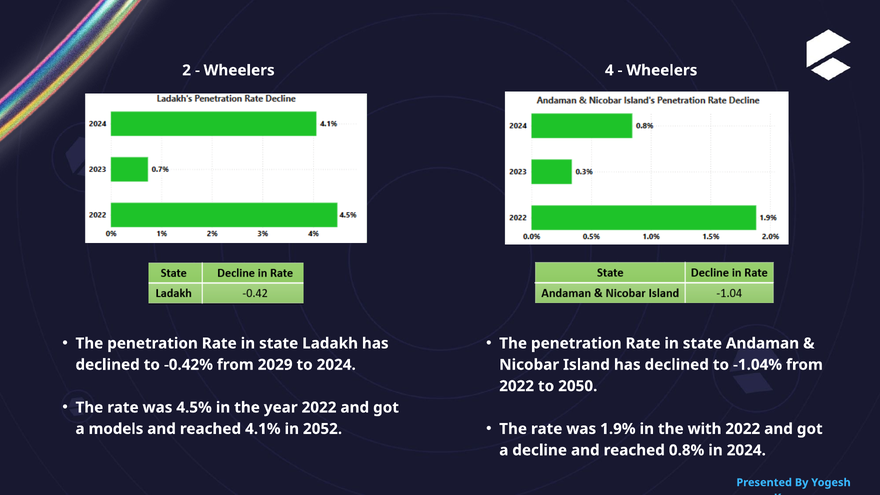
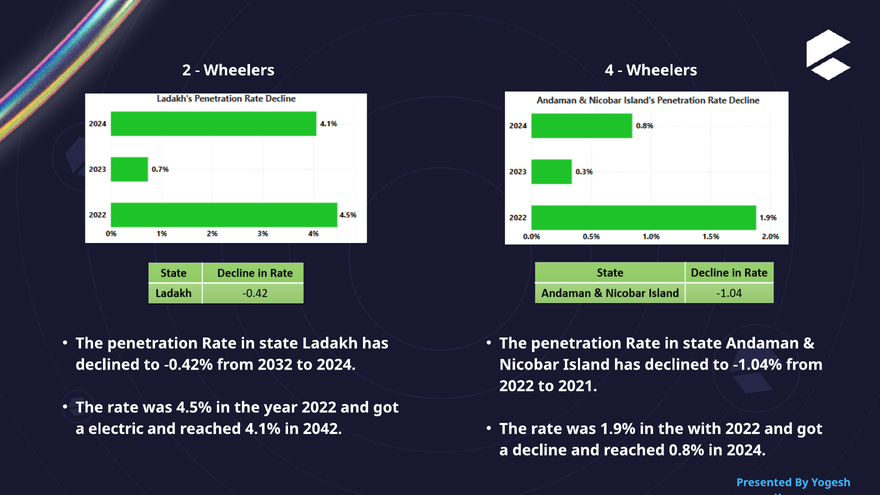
2029: 2029 -> 2032
2050: 2050 -> 2021
models: models -> electric
2052: 2052 -> 2042
